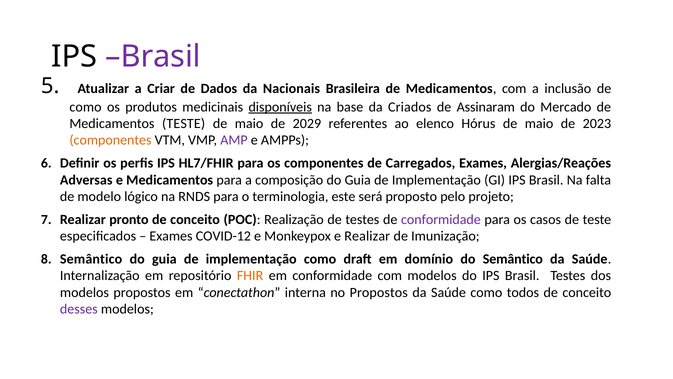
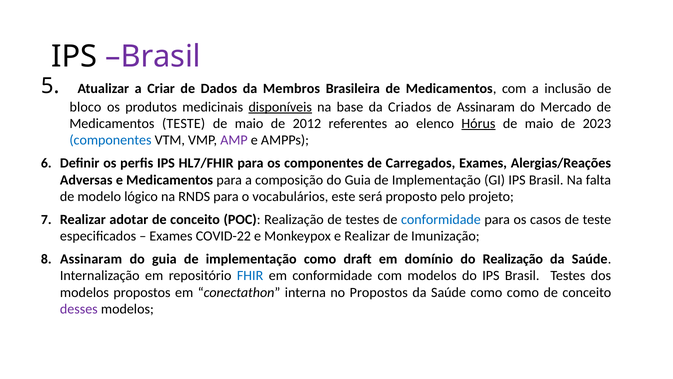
Nacionais: Nacionais -> Membros
como at (85, 107): como -> bloco
2029: 2029 -> 2012
Hórus underline: none -> present
componentes at (110, 140) colour: orange -> blue
terminologia: terminologia -> vocabulários
pronto: pronto -> adotar
conformidade at (441, 219) colour: purple -> blue
COVID-12: COVID-12 -> COVID-22
Semântico at (91, 259): Semântico -> Assinaram
do Semântico: Semântico -> Realização
FHIR colour: orange -> blue
como todos: todos -> como
